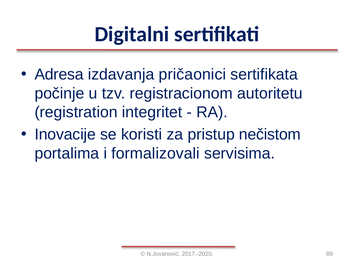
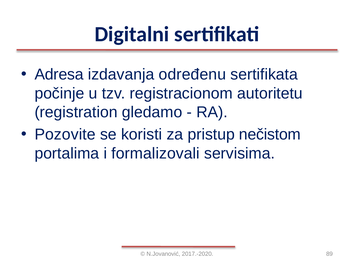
pričaonici: pričaonici -> određenu
integritet: integritet -> gledamo
Inovacije: Inovacije -> Pozovite
